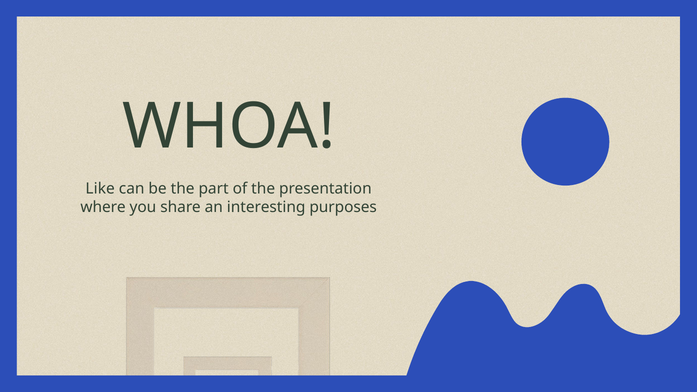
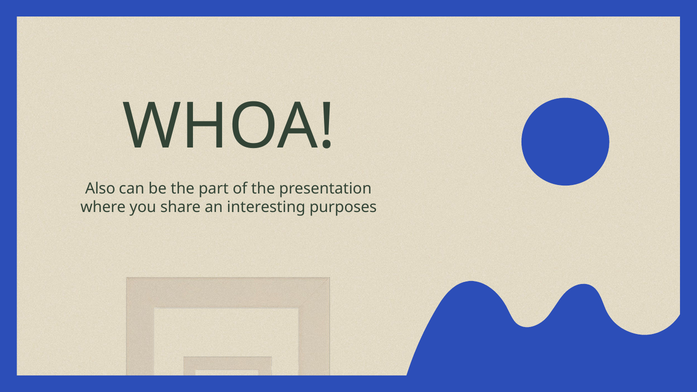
Like: Like -> Also
